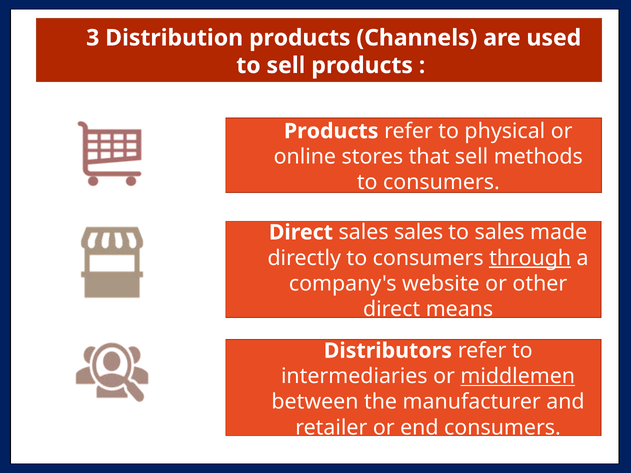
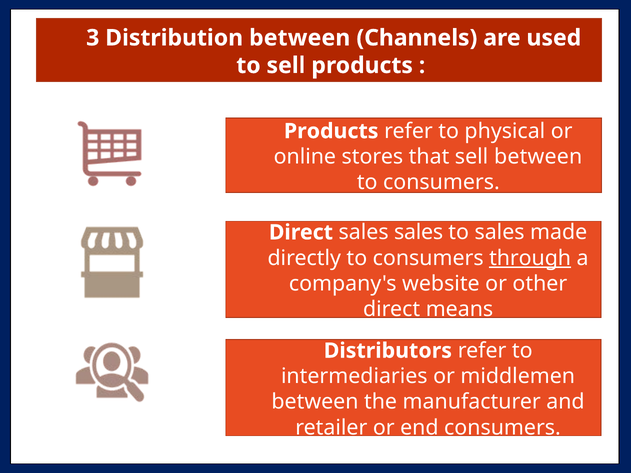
Distribution products: products -> between
sell methods: methods -> between
middlemen underline: present -> none
